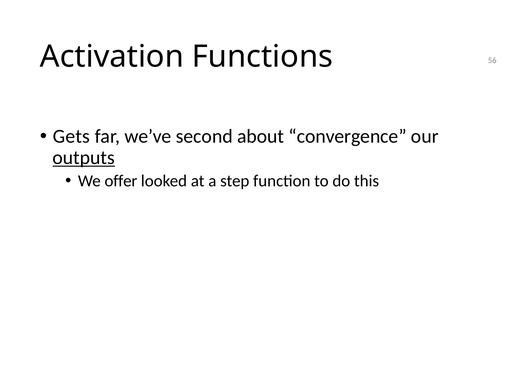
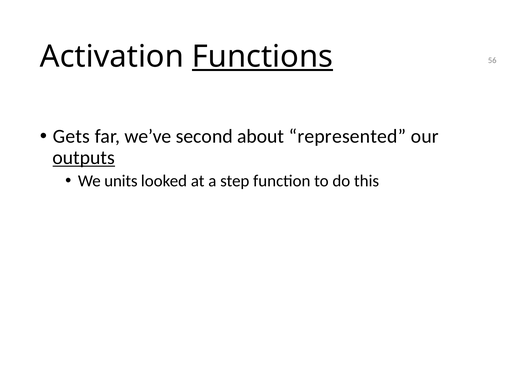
Functions underline: none -> present
convergence: convergence -> represented
offer: offer -> units
